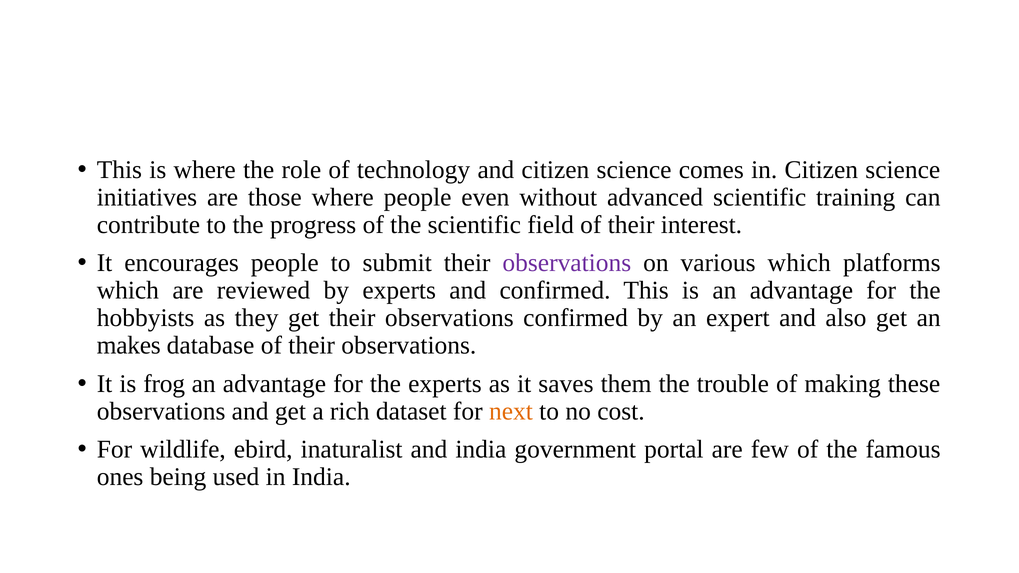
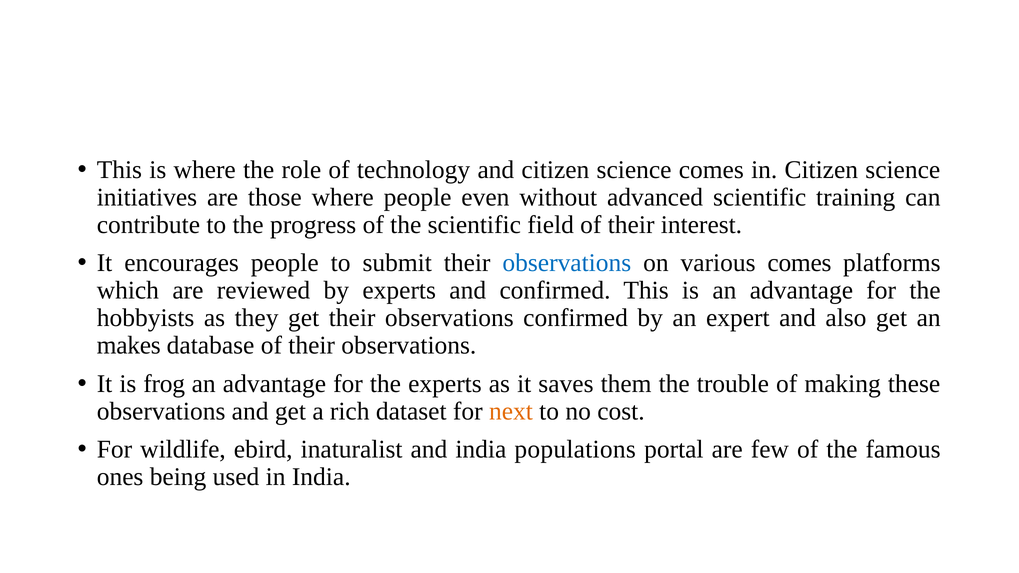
observations at (567, 263) colour: purple -> blue
various which: which -> comes
government: government -> populations
